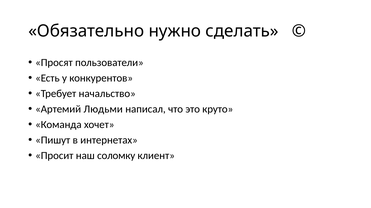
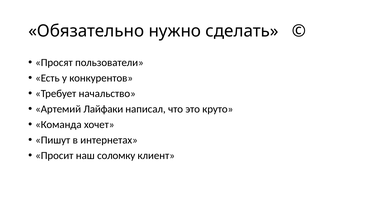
Людьми: Людьми -> Лайфаки
